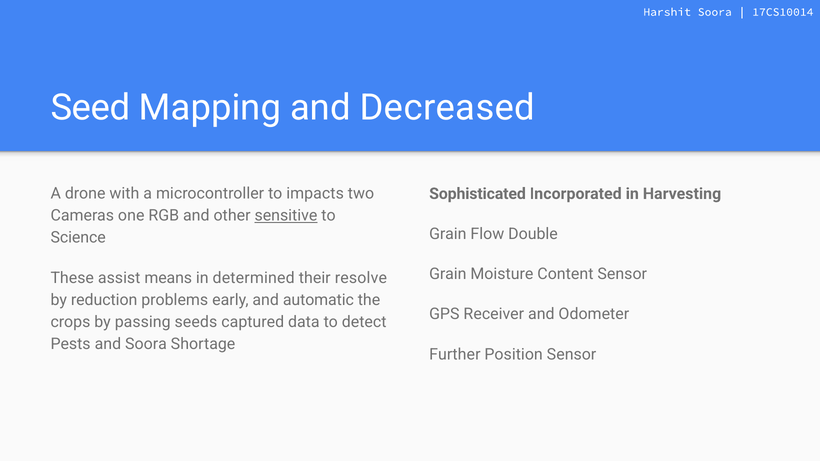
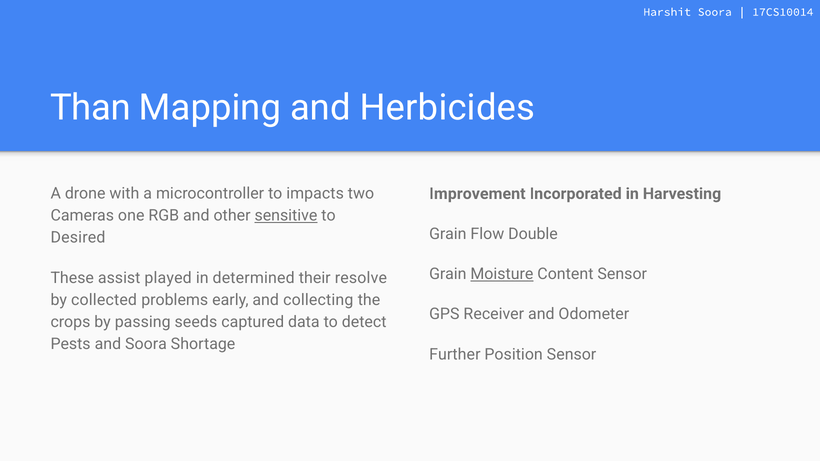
Seed: Seed -> Than
Decreased: Decreased -> Herbicides
Sophisticated: Sophisticated -> Improvement
Science: Science -> Desired
Moisture underline: none -> present
means: means -> played
reduction: reduction -> collected
automatic: automatic -> collecting
